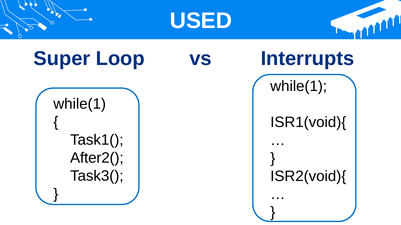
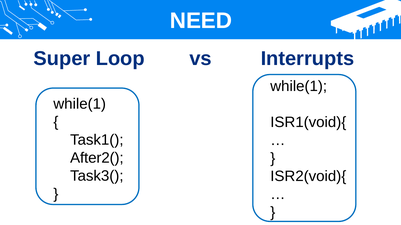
USED: USED -> NEED
